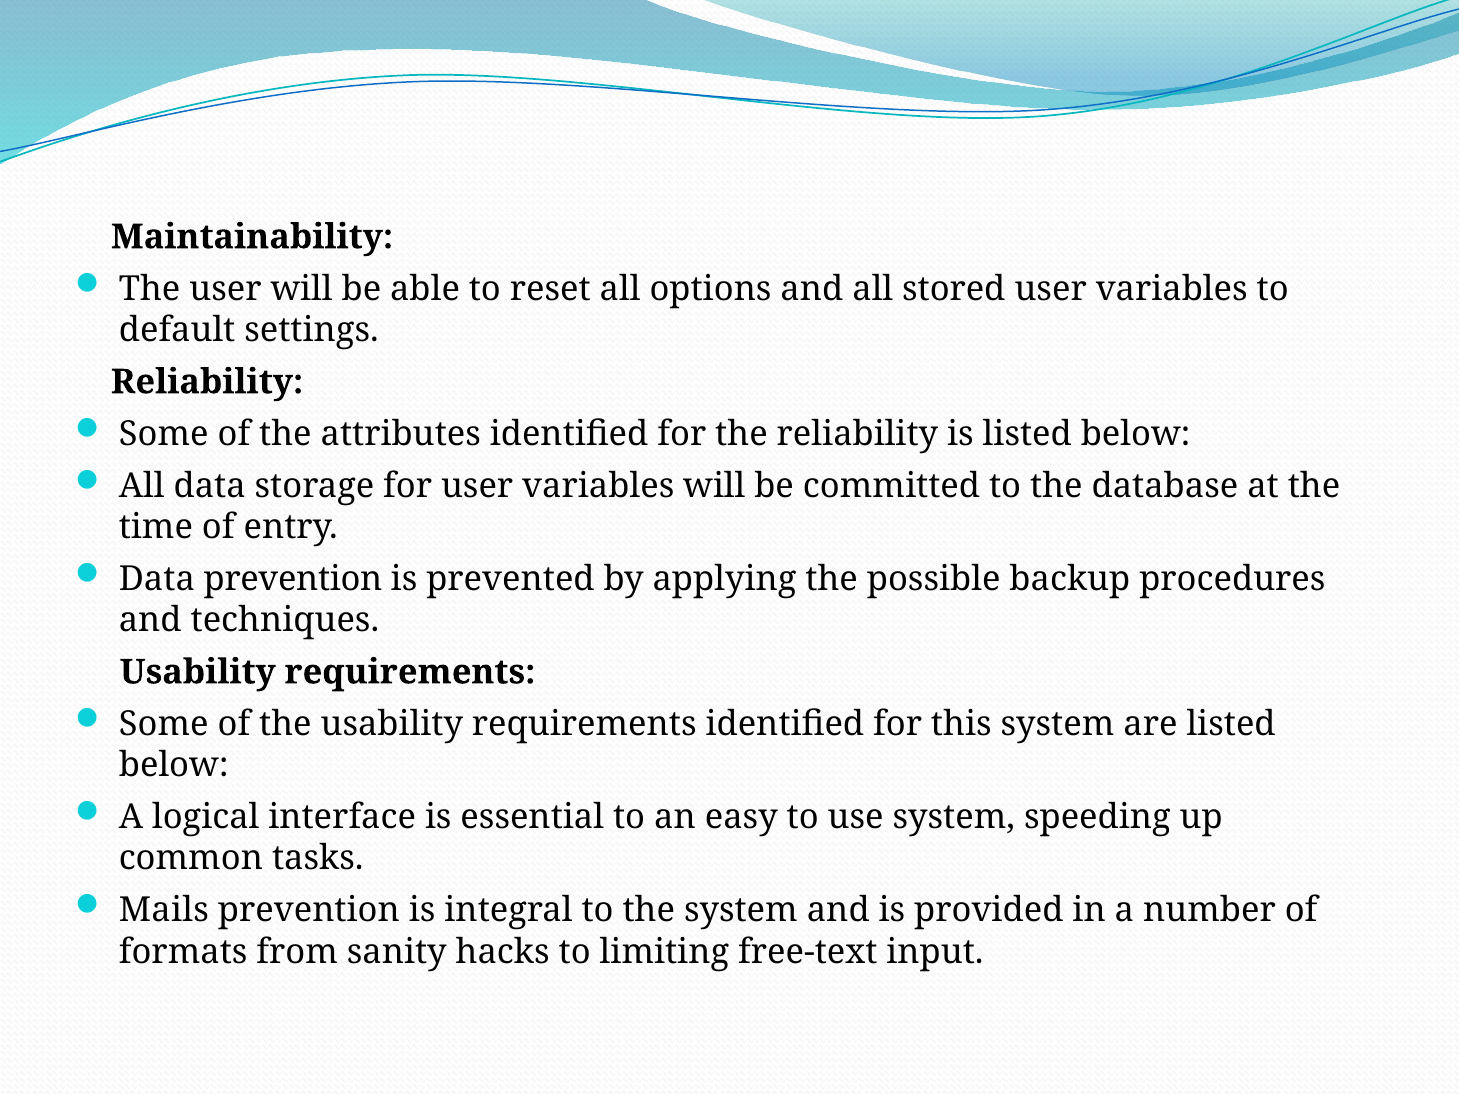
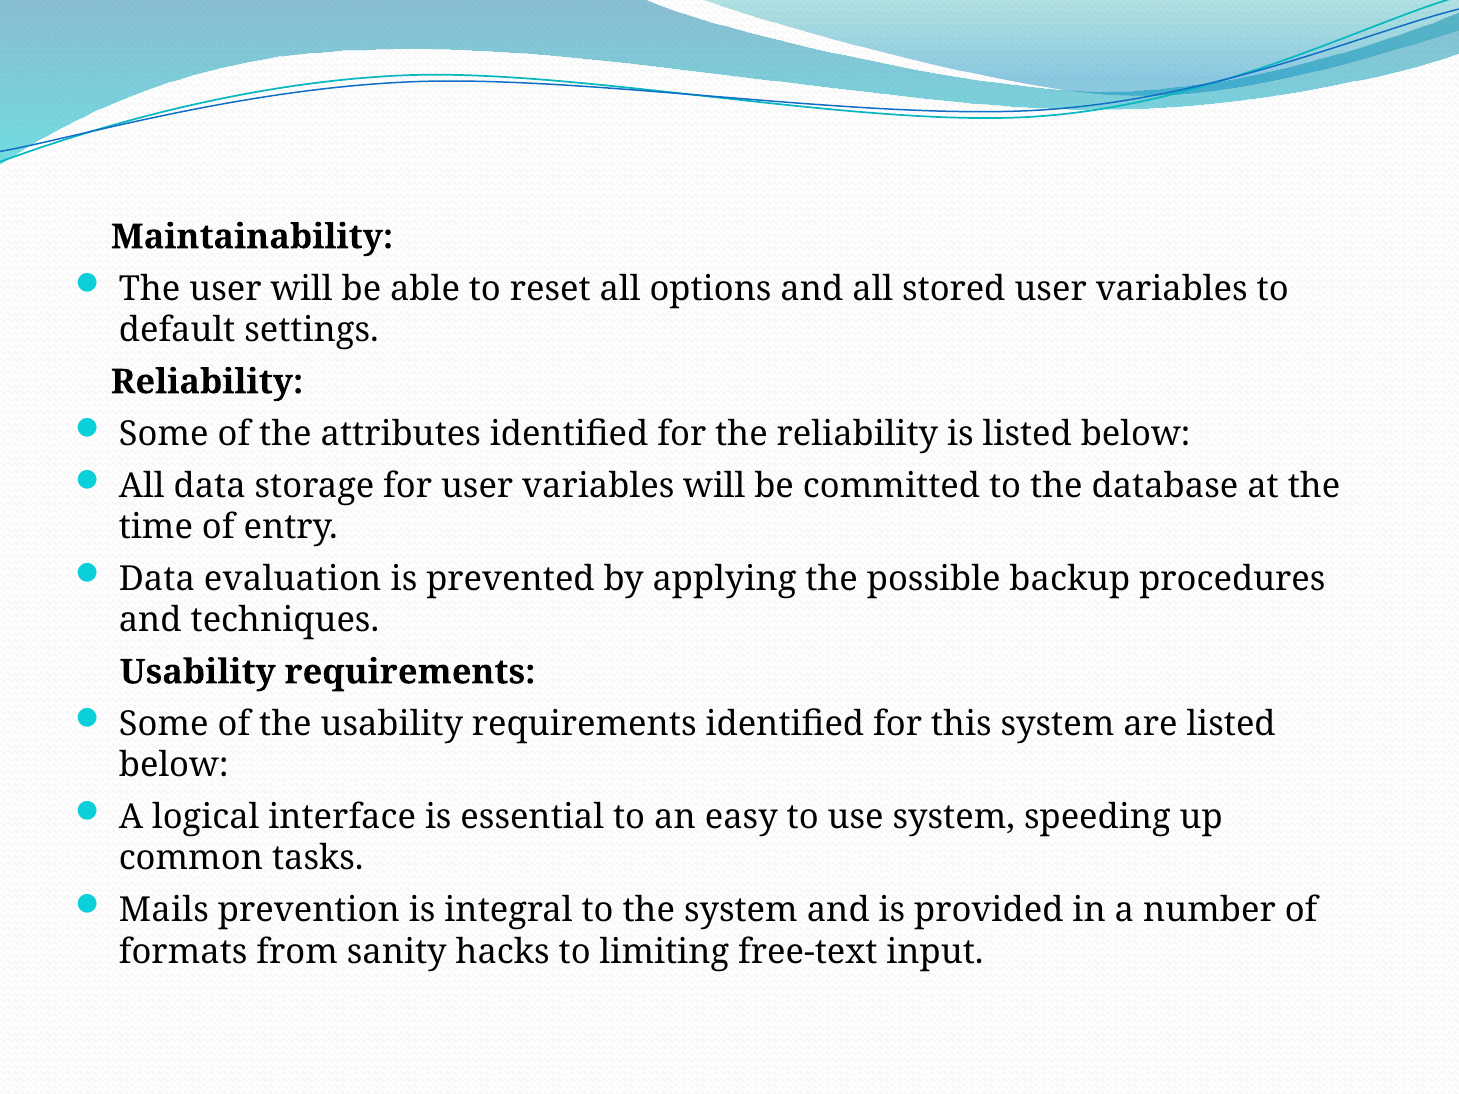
Data prevention: prevention -> evaluation
